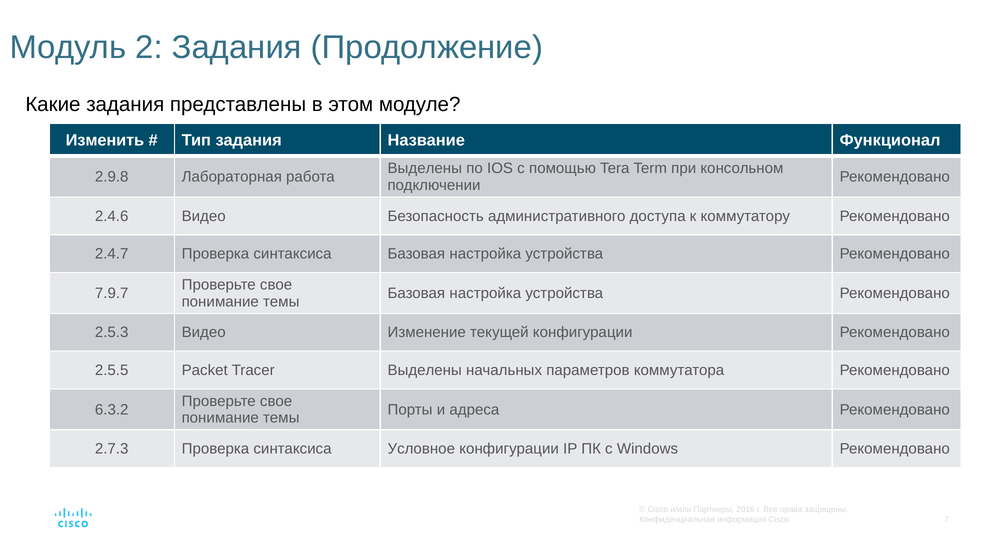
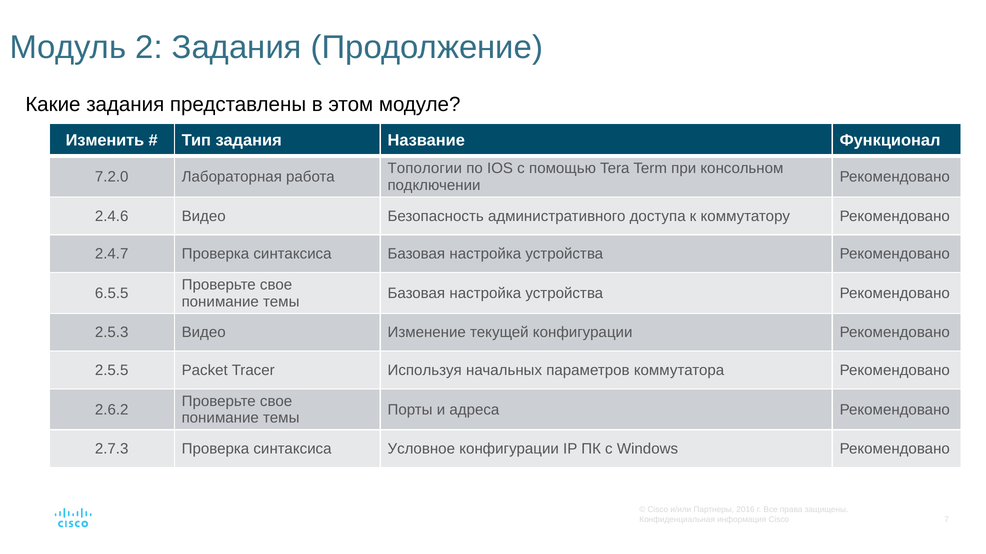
Выделены at (425, 169): Выделены -> Топологии
2.9.8: 2.9.8 -> 7.2.0
7.9.7: 7.9.7 -> 6.5.5
Tracer Выделены: Выделены -> Используя
6.3.2: 6.3.2 -> 2.6.2
